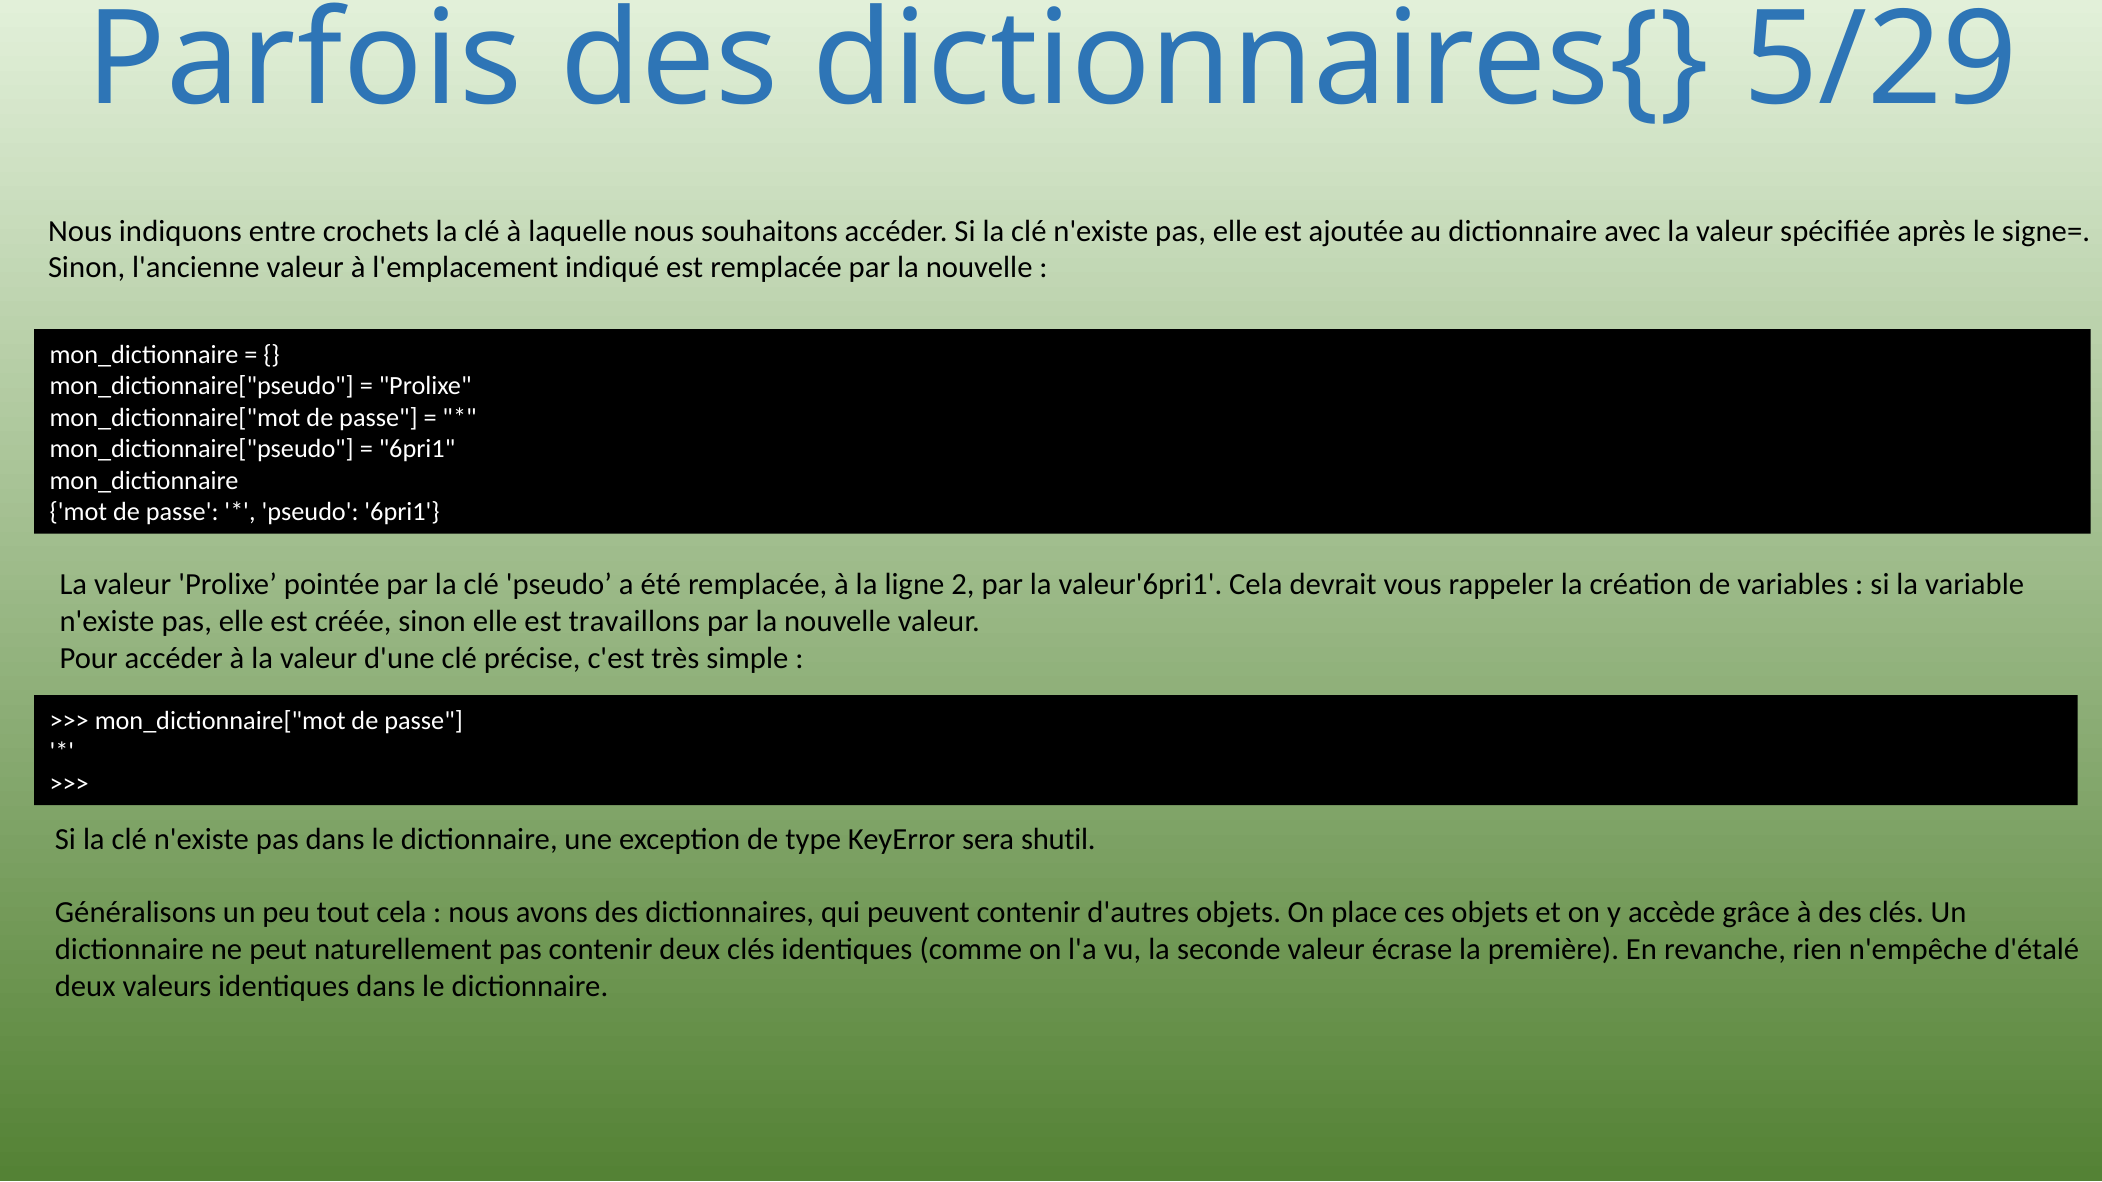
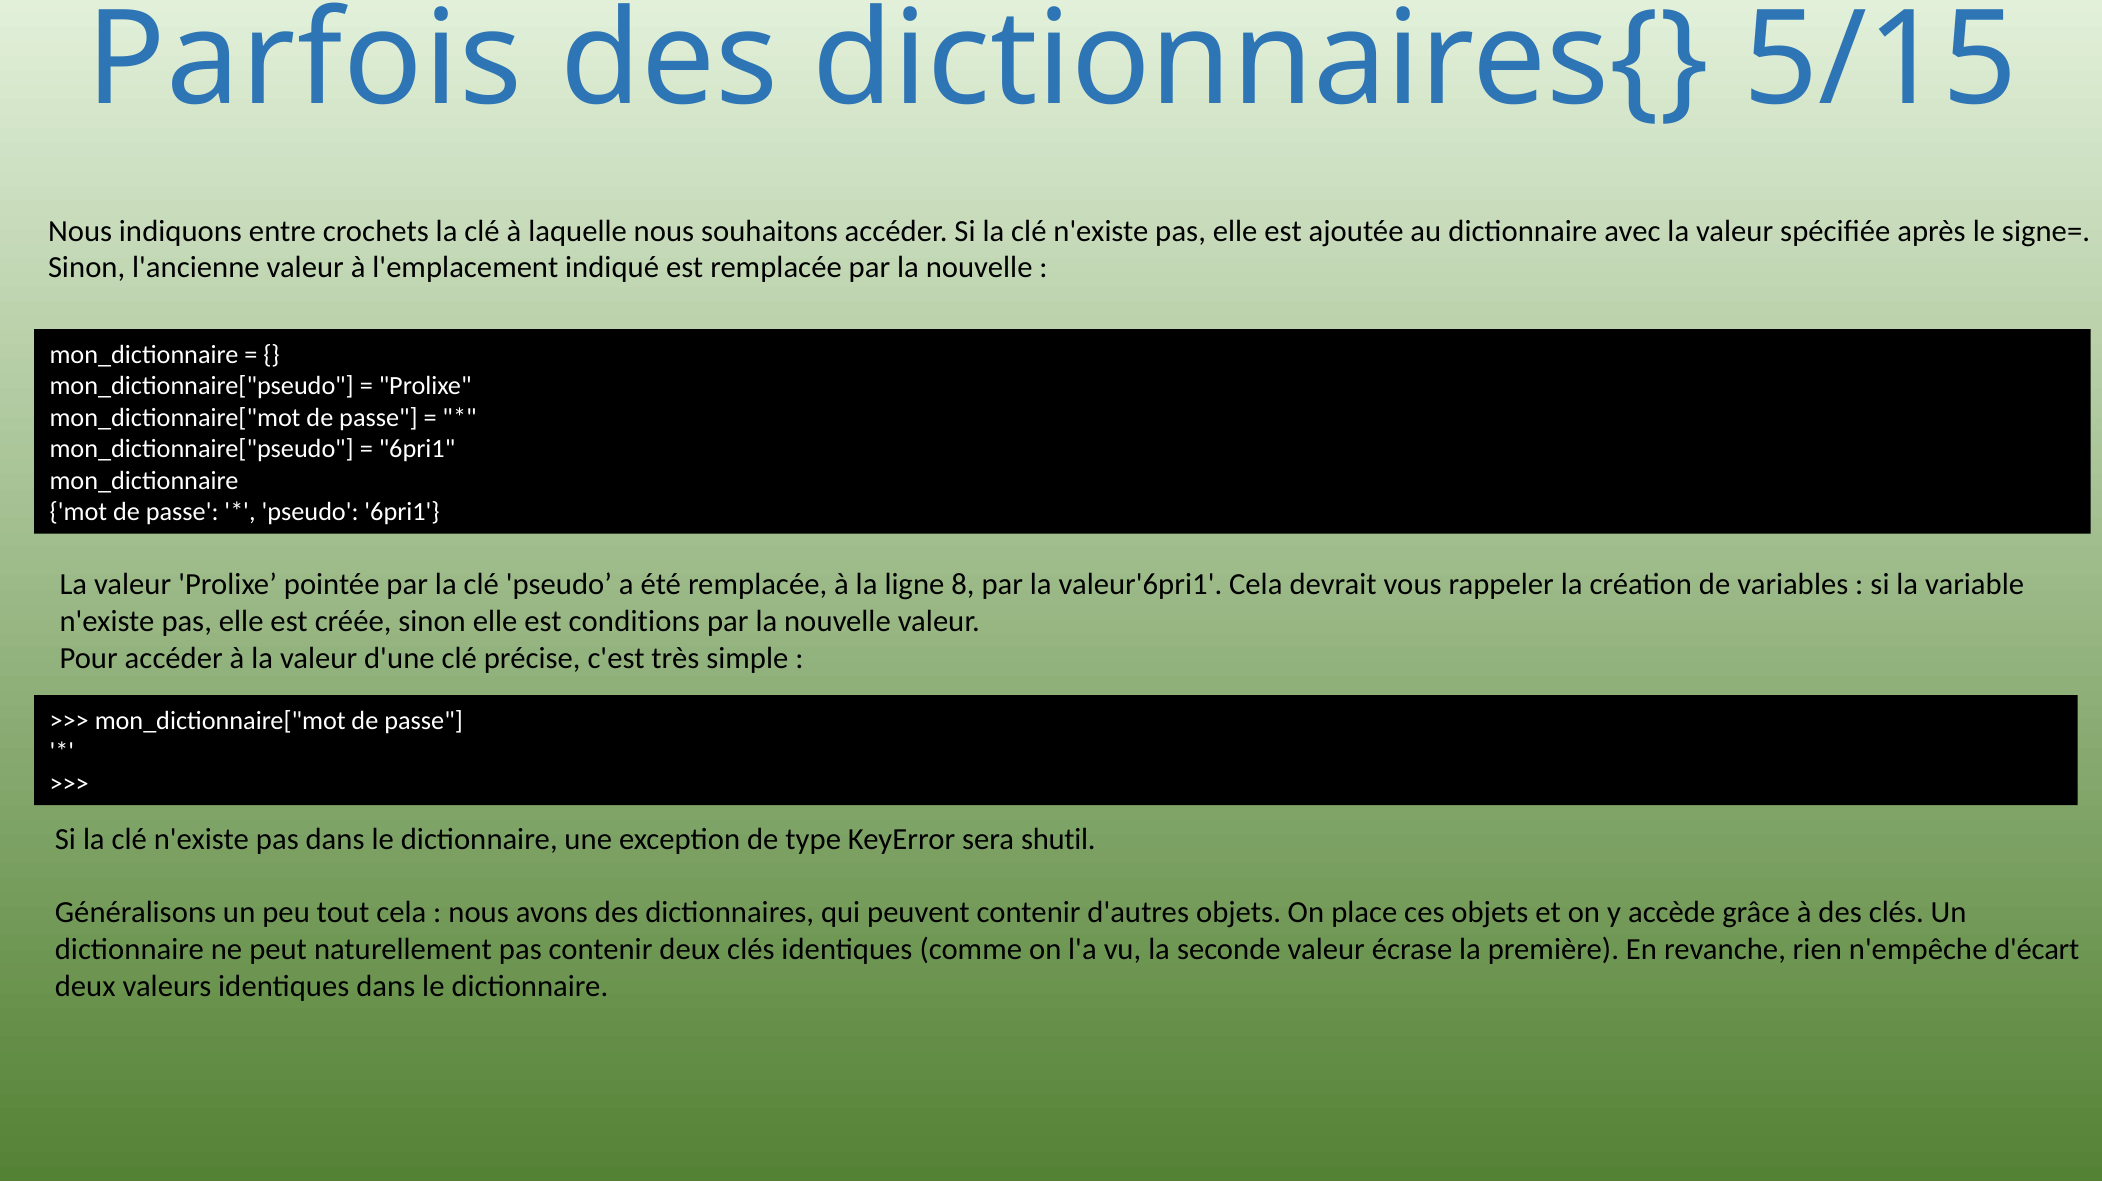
5/29: 5/29 -> 5/15
2: 2 -> 8
travaillons: travaillons -> conditions
d'étalé: d'étalé -> d'écart
